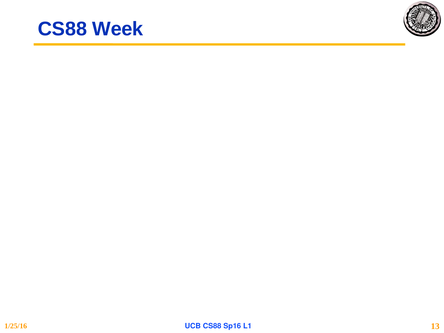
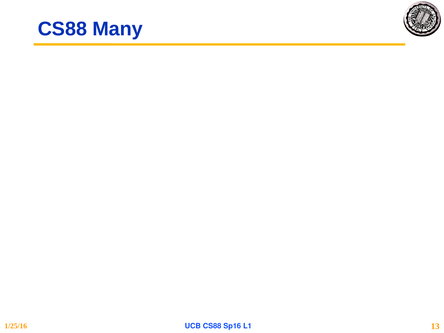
Week: Week -> Many
